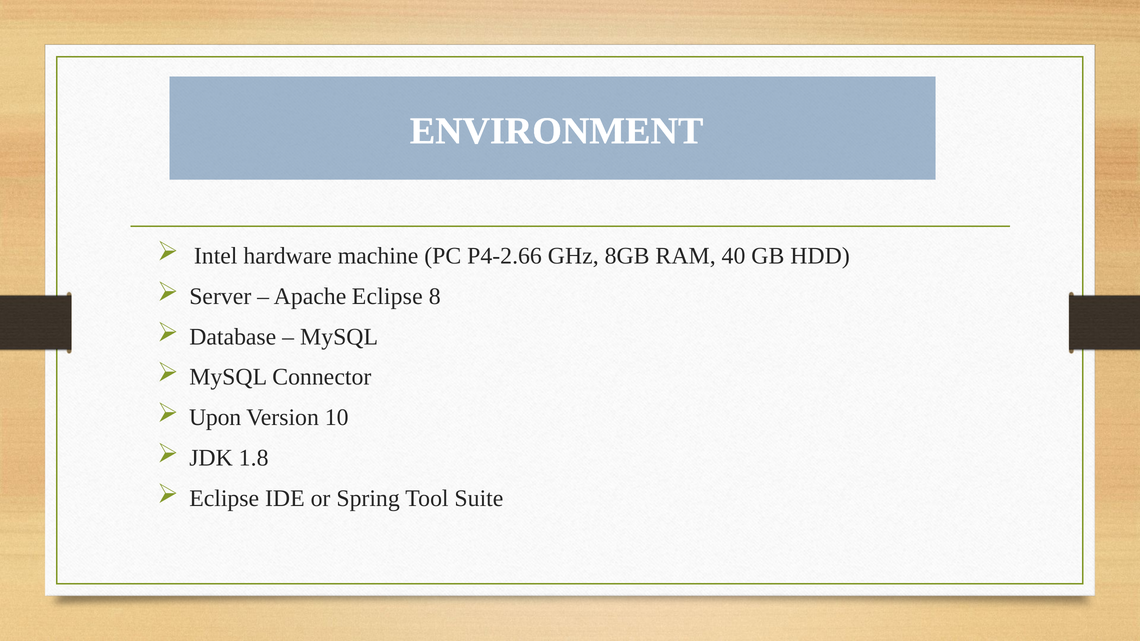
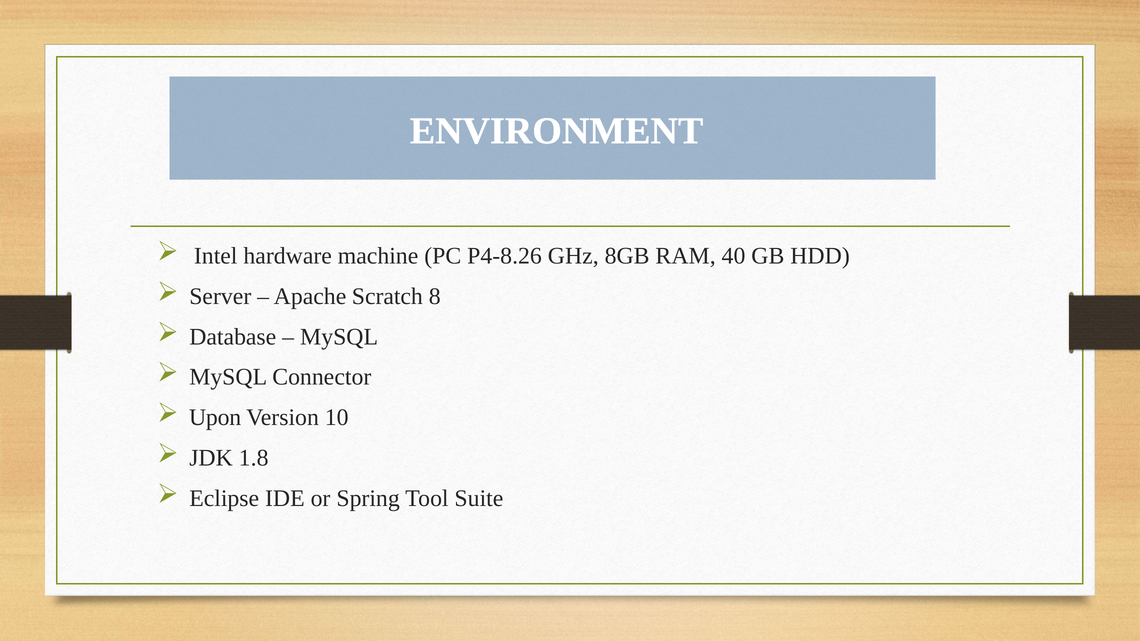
P4-2.66: P4-2.66 -> P4-8.26
Apache Eclipse: Eclipse -> Scratch
